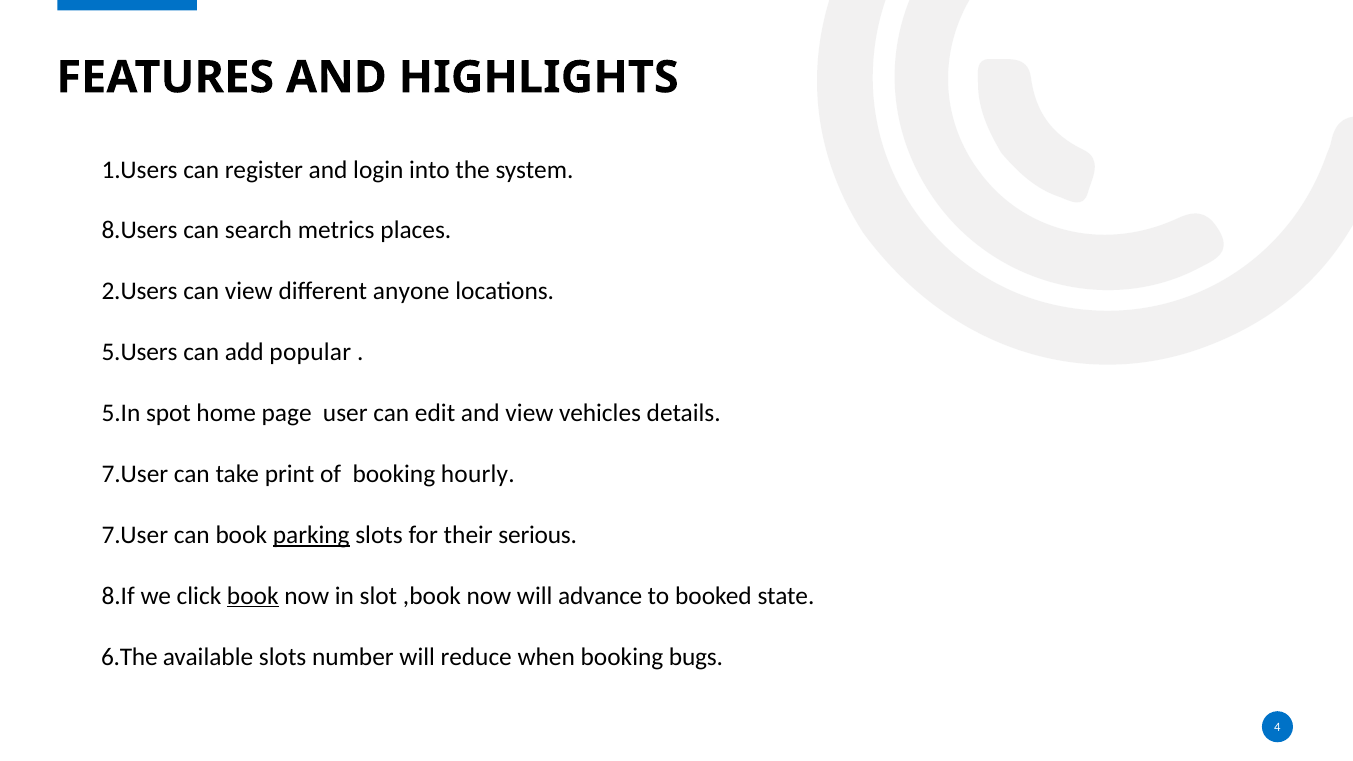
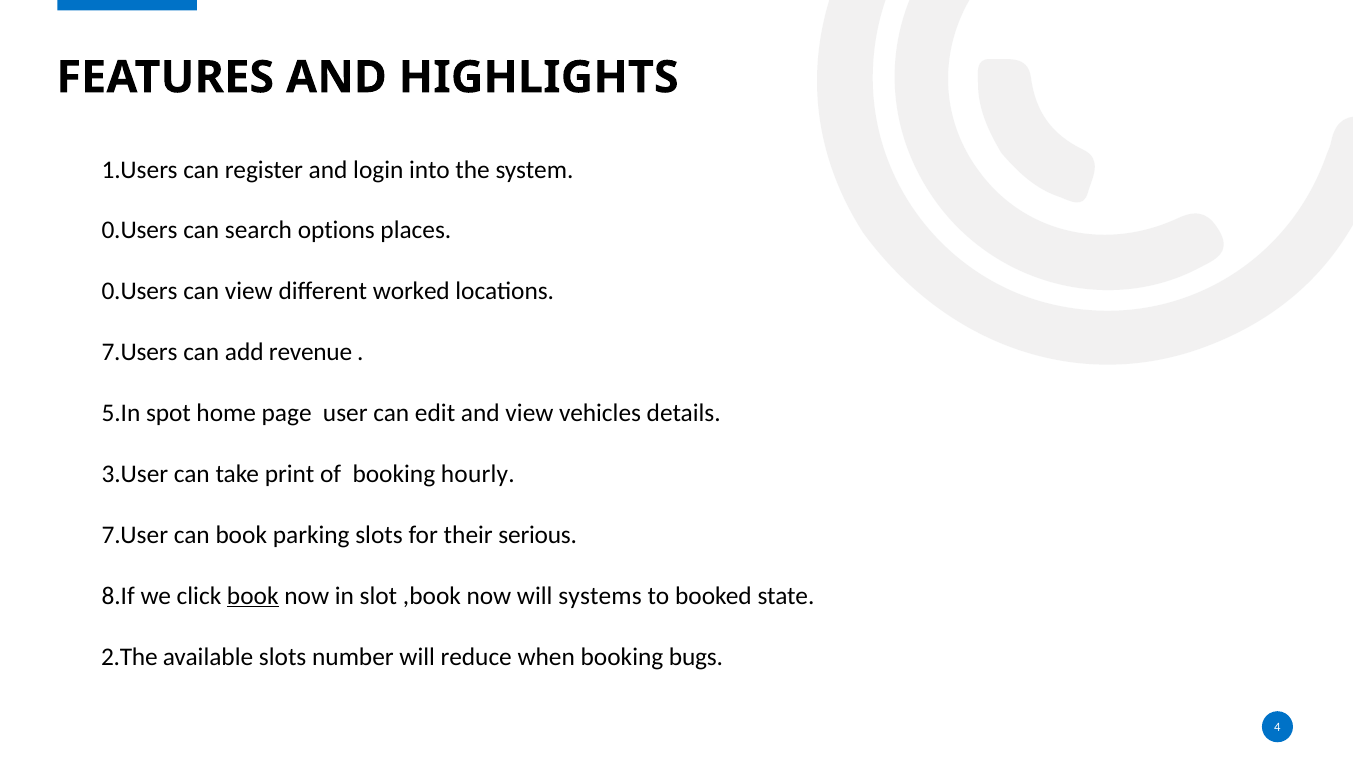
8.Users at (140, 231): 8.Users -> 0.Users
metrics: metrics -> options
2.Users at (140, 291): 2.Users -> 0.Users
anyone: anyone -> worked
5.Users: 5.Users -> 7.Users
popular: popular -> revenue
7.User at (135, 474): 7.User -> 3.User
parking underline: present -> none
advance: advance -> systems
6.The: 6.The -> 2.The
